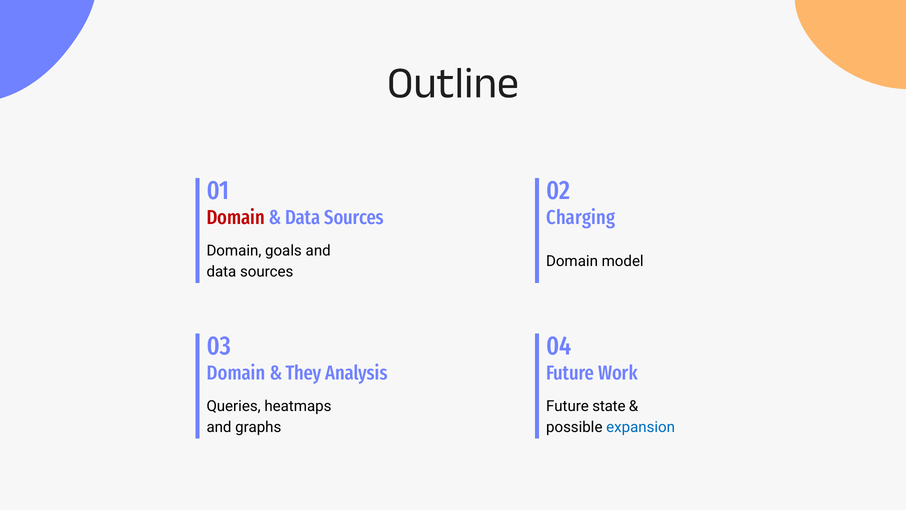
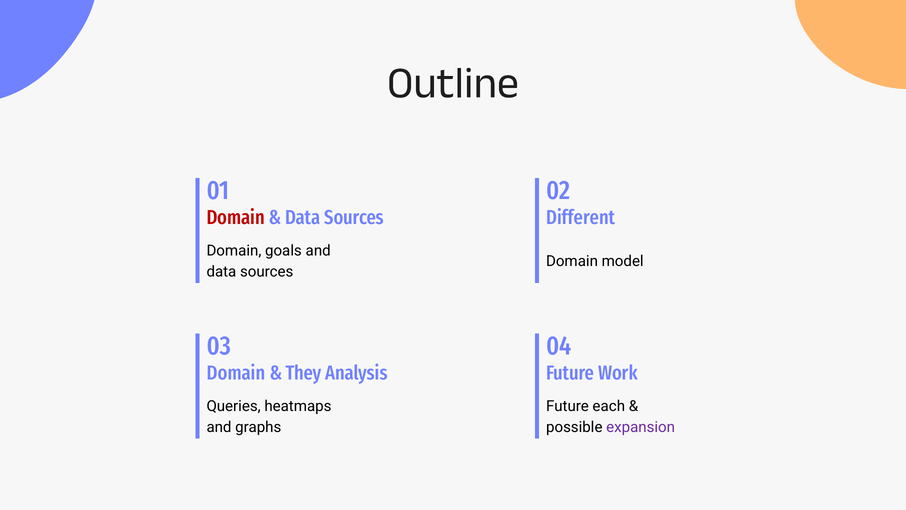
Charging: Charging -> Different
state: state -> each
expansion colour: blue -> purple
